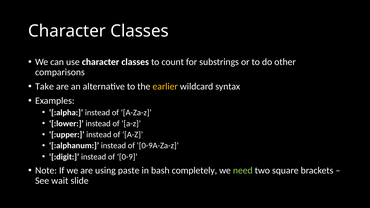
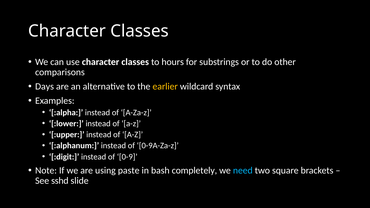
count: count -> hours
Take: Take -> Days
need colour: light green -> light blue
wait: wait -> sshd
